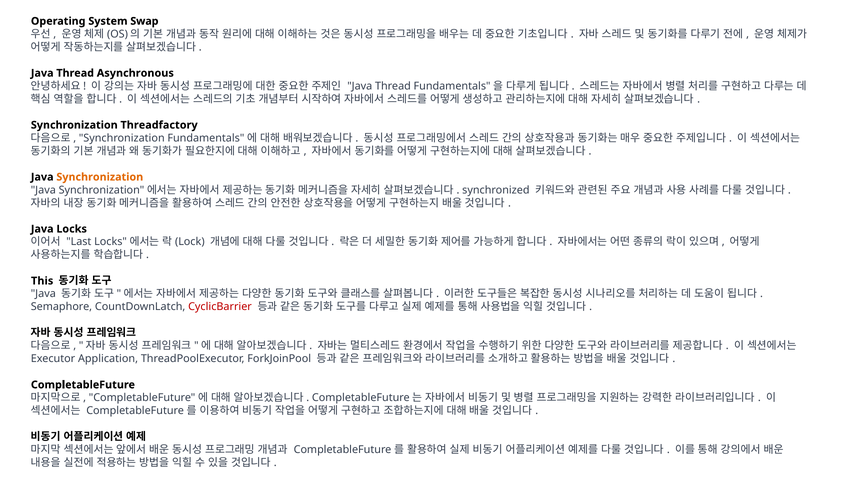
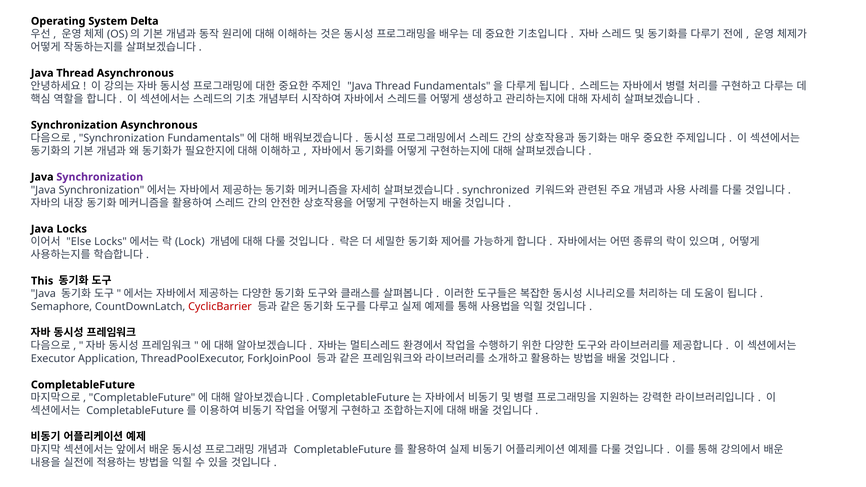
Swap: Swap -> Delta
Synchronization Threadfactory: Threadfactory -> Asynchronous
Synchronization at (100, 177) colour: orange -> purple
Last: Last -> Else
